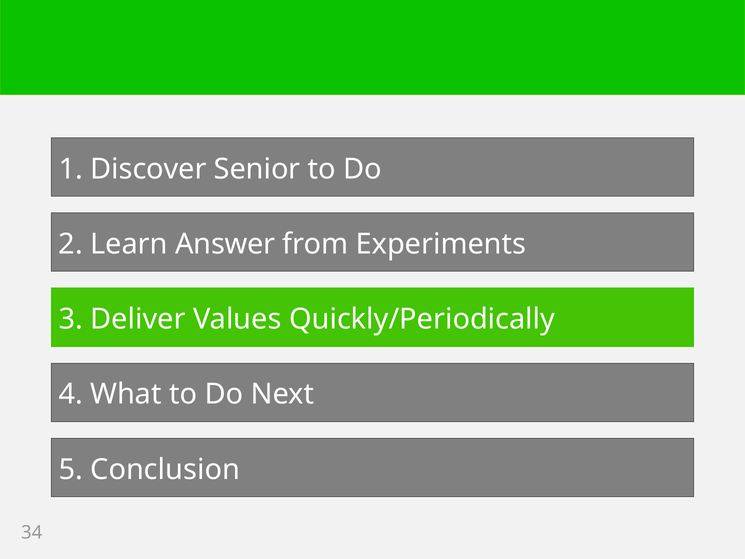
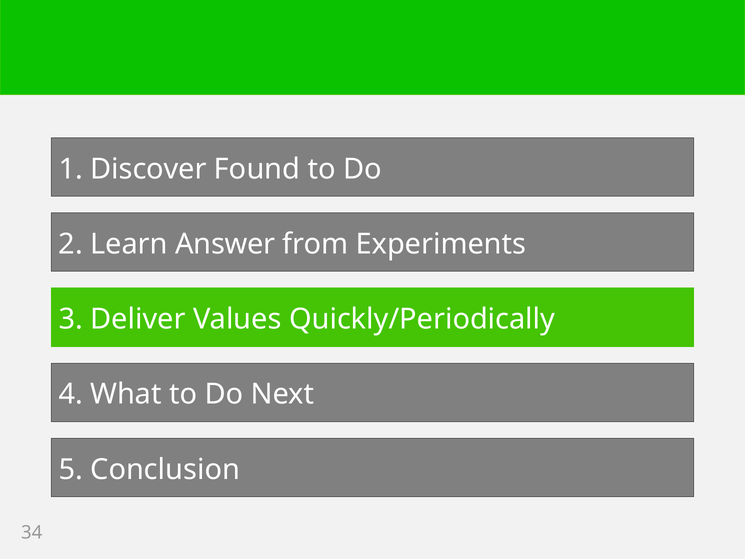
Senior: Senior -> Found
